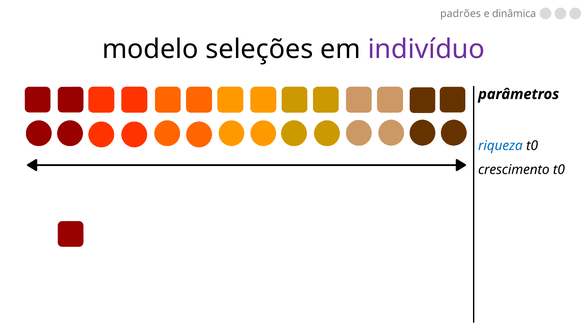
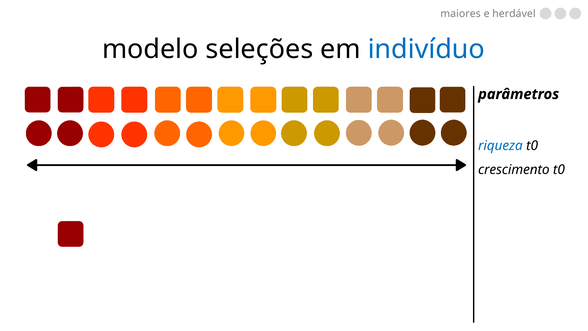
padrões: padrões -> maiores
dinâmica: dinâmica -> herdável
indivíduo colour: purple -> blue
